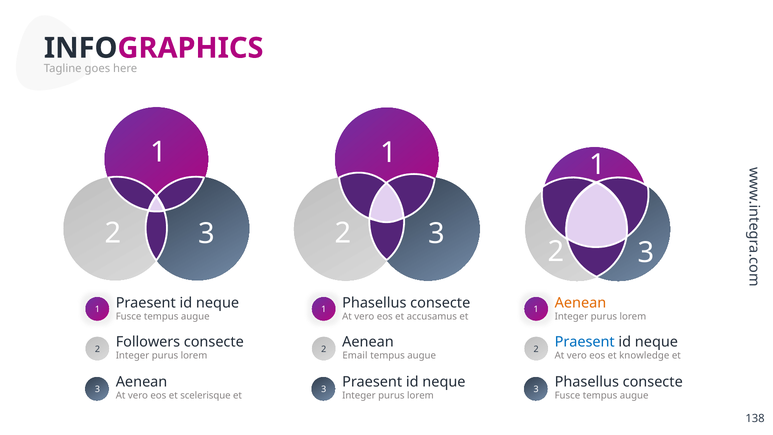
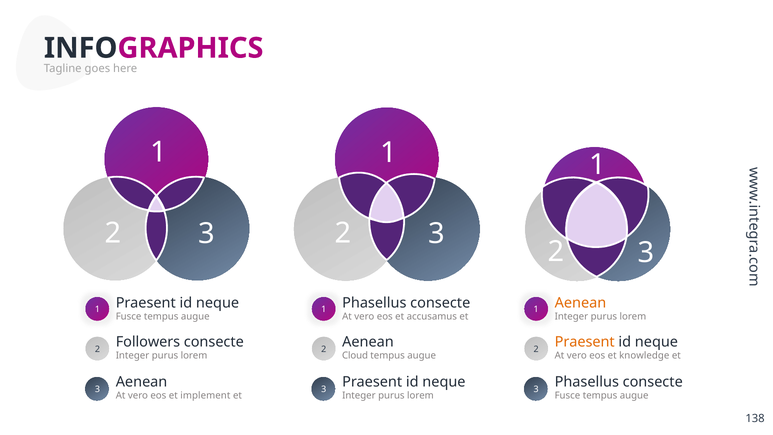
Praesent at (585, 342) colour: blue -> orange
Email: Email -> Cloud
scelerisque: scelerisque -> implement
